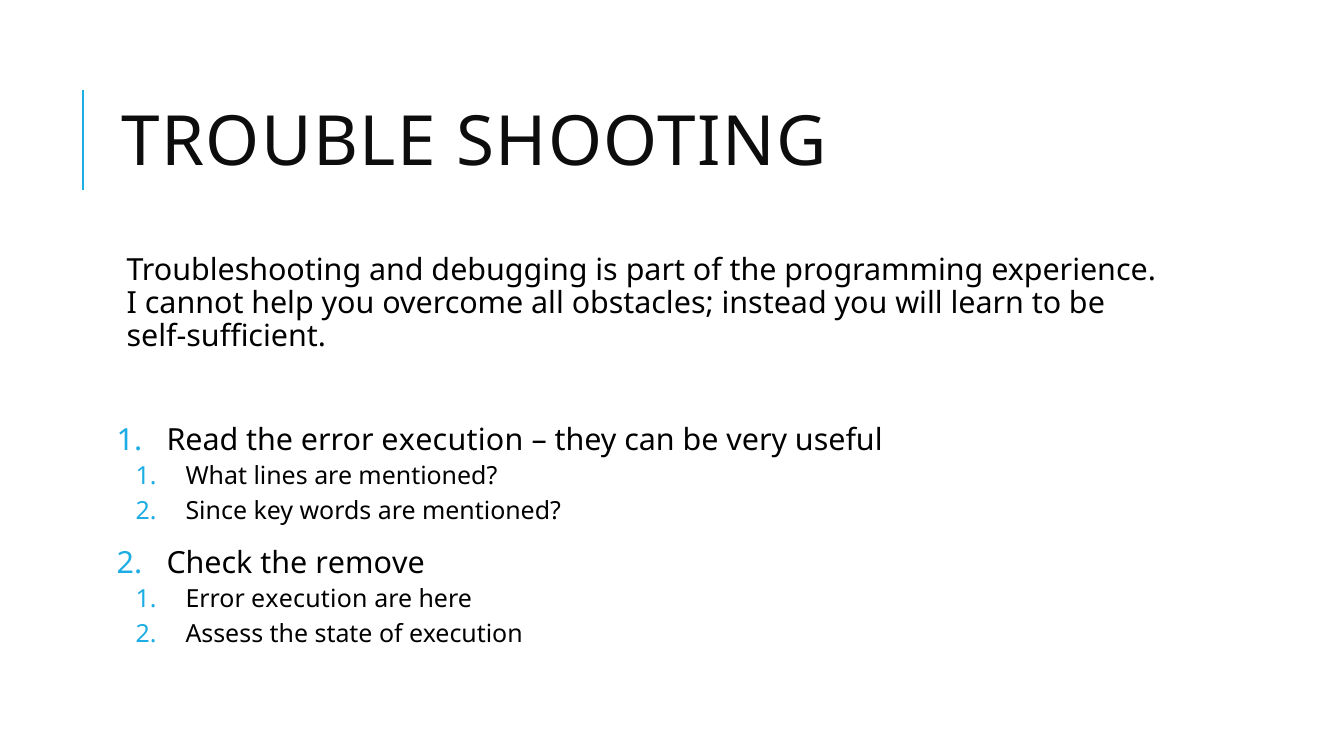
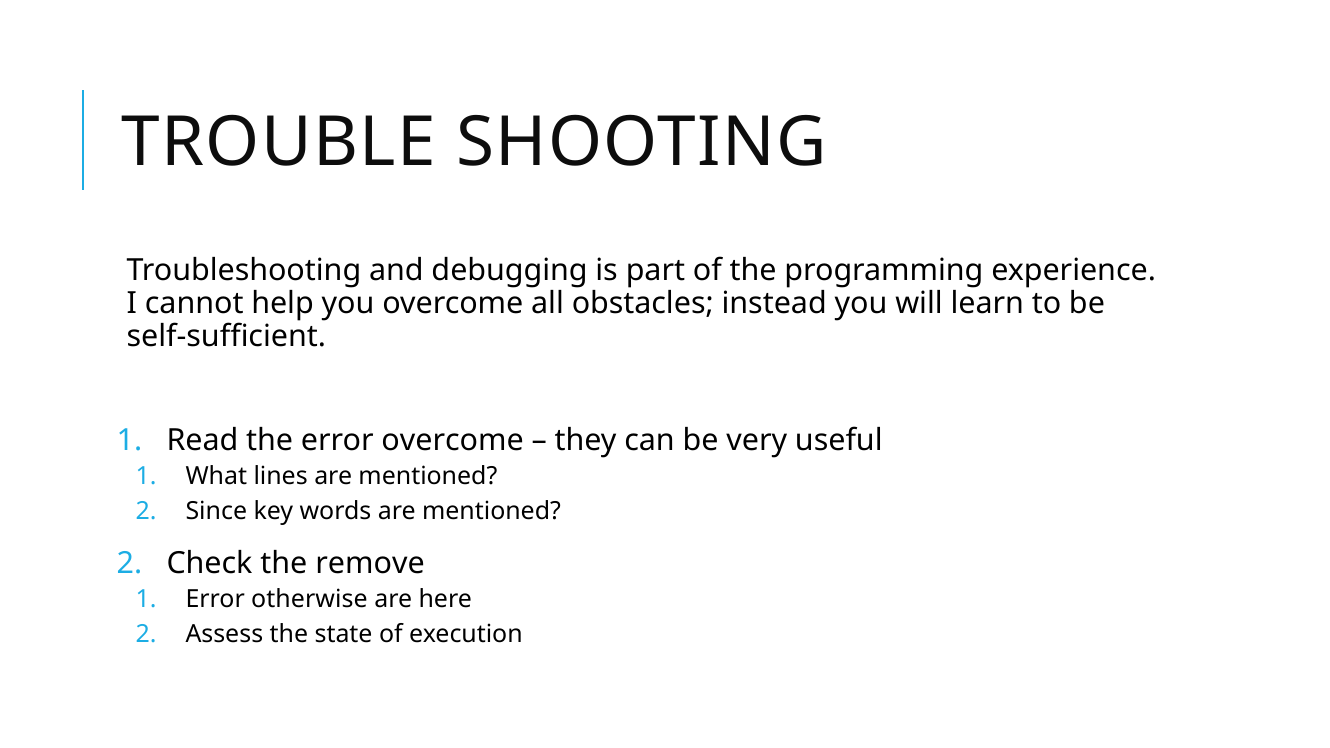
the error execution: execution -> overcome
execution at (309, 599): execution -> otherwise
